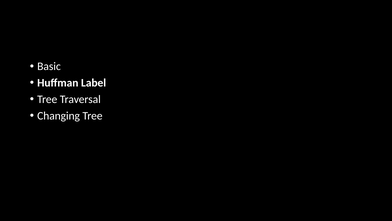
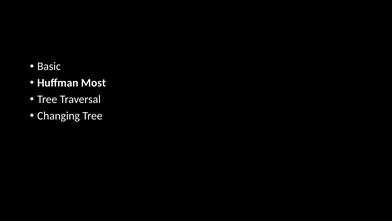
Label: Label -> Most
